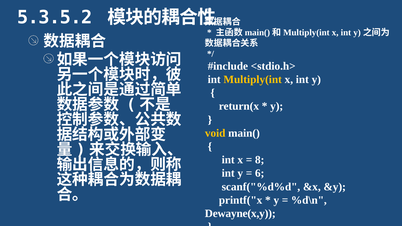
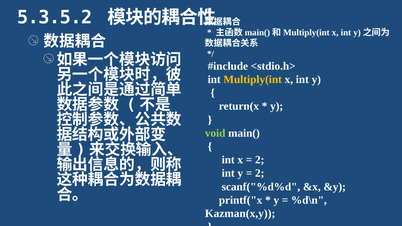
void colour: yellow -> light green
8 at (260, 160): 8 -> 2
6 at (260, 173): 6 -> 2
Dewayne(x,y: Dewayne(x,y -> Kazman(x,y
